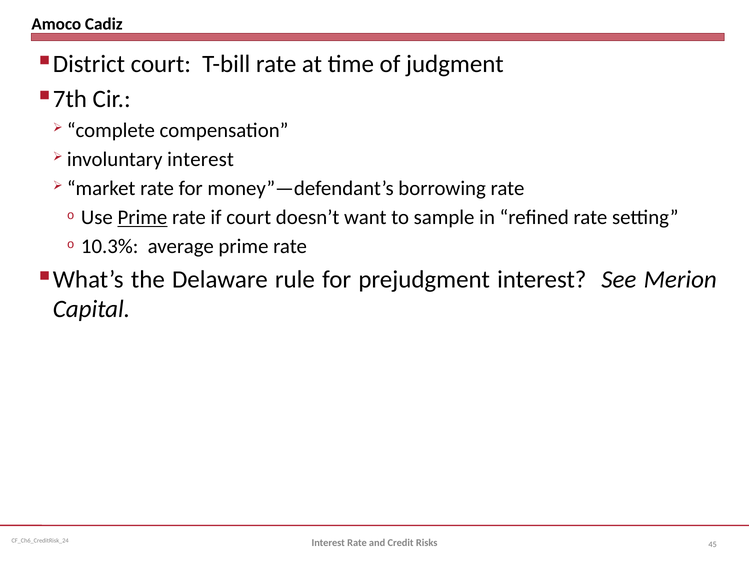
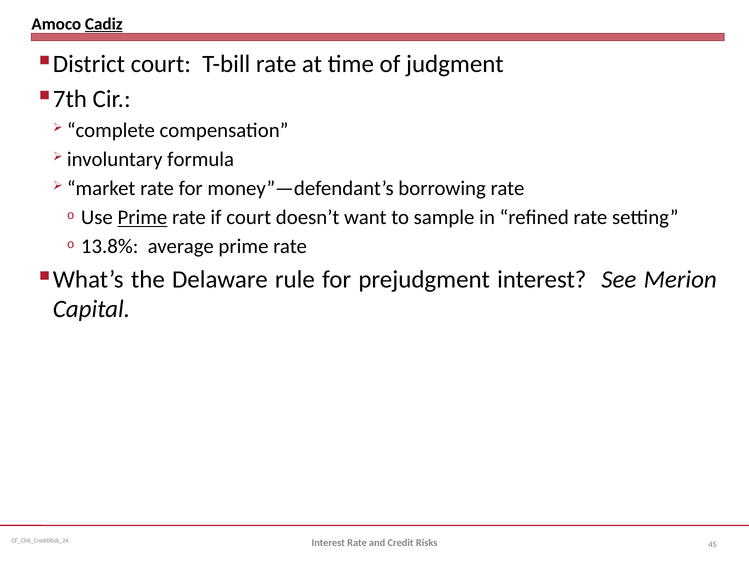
Cadiz underline: none -> present
involuntary interest: interest -> formula
10.3%: 10.3% -> 13.8%
